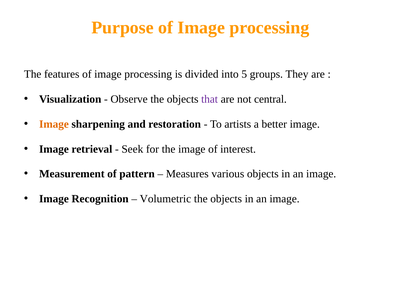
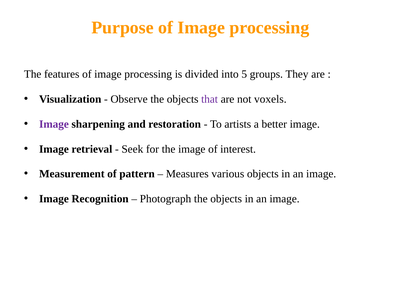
central: central -> voxels
Image at (54, 124) colour: orange -> purple
Volumetric: Volumetric -> Photograph
